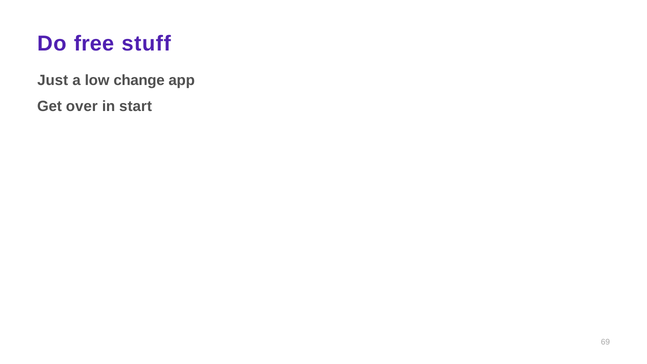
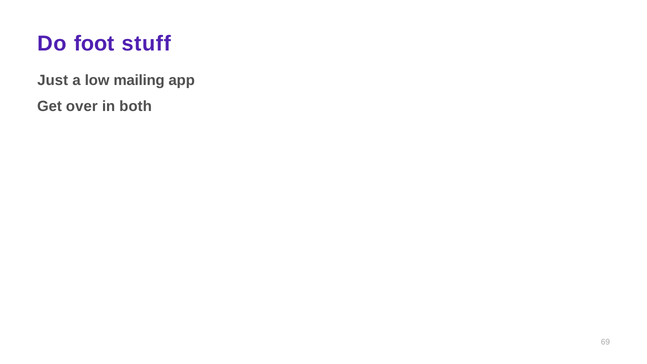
free: free -> foot
change: change -> mailing
start: start -> both
